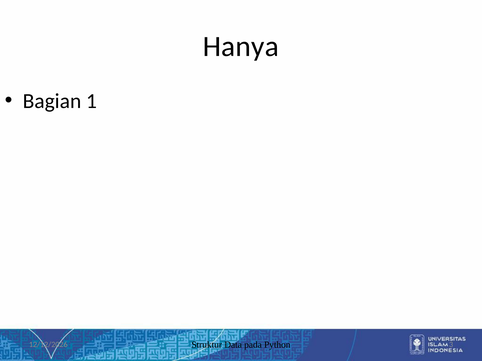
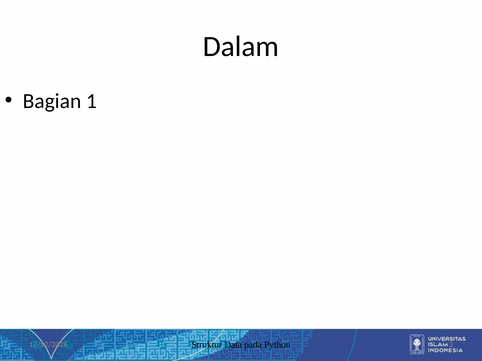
Hanya: Hanya -> Dalam
